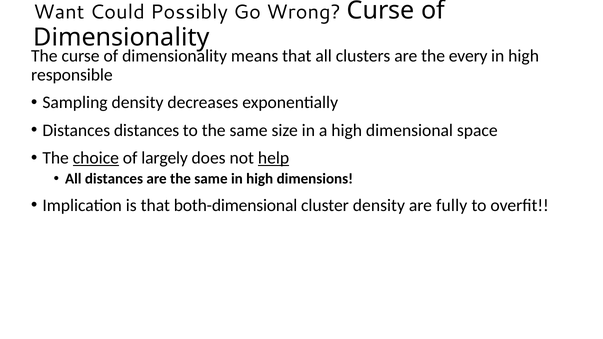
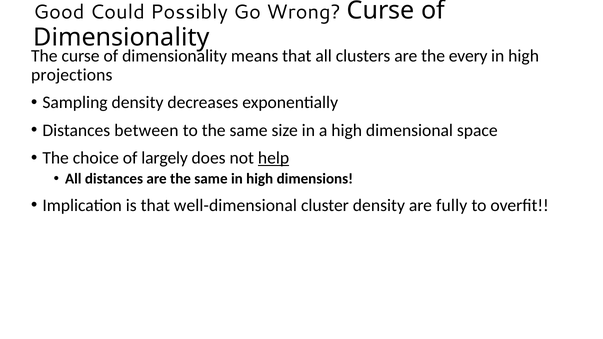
Want: Want -> Good
responsible: responsible -> projections
Distances distances: distances -> between
choice underline: present -> none
both-dimensional: both-dimensional -> well-dimensional
